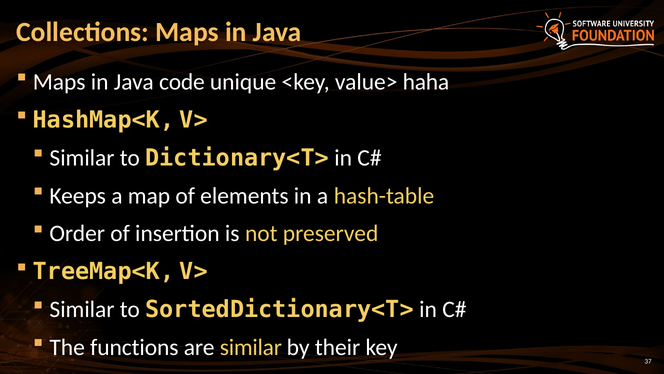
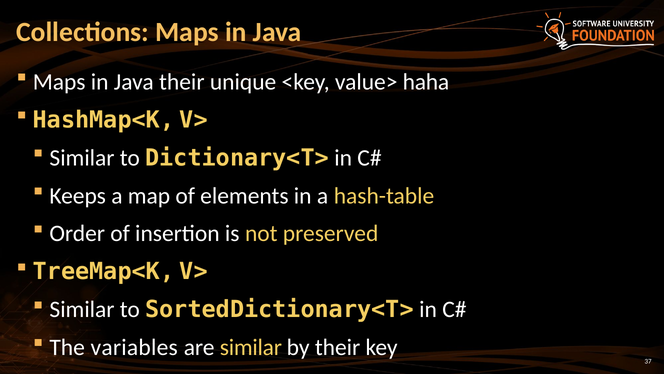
Java code: code -> their
functions: functions -> variables
